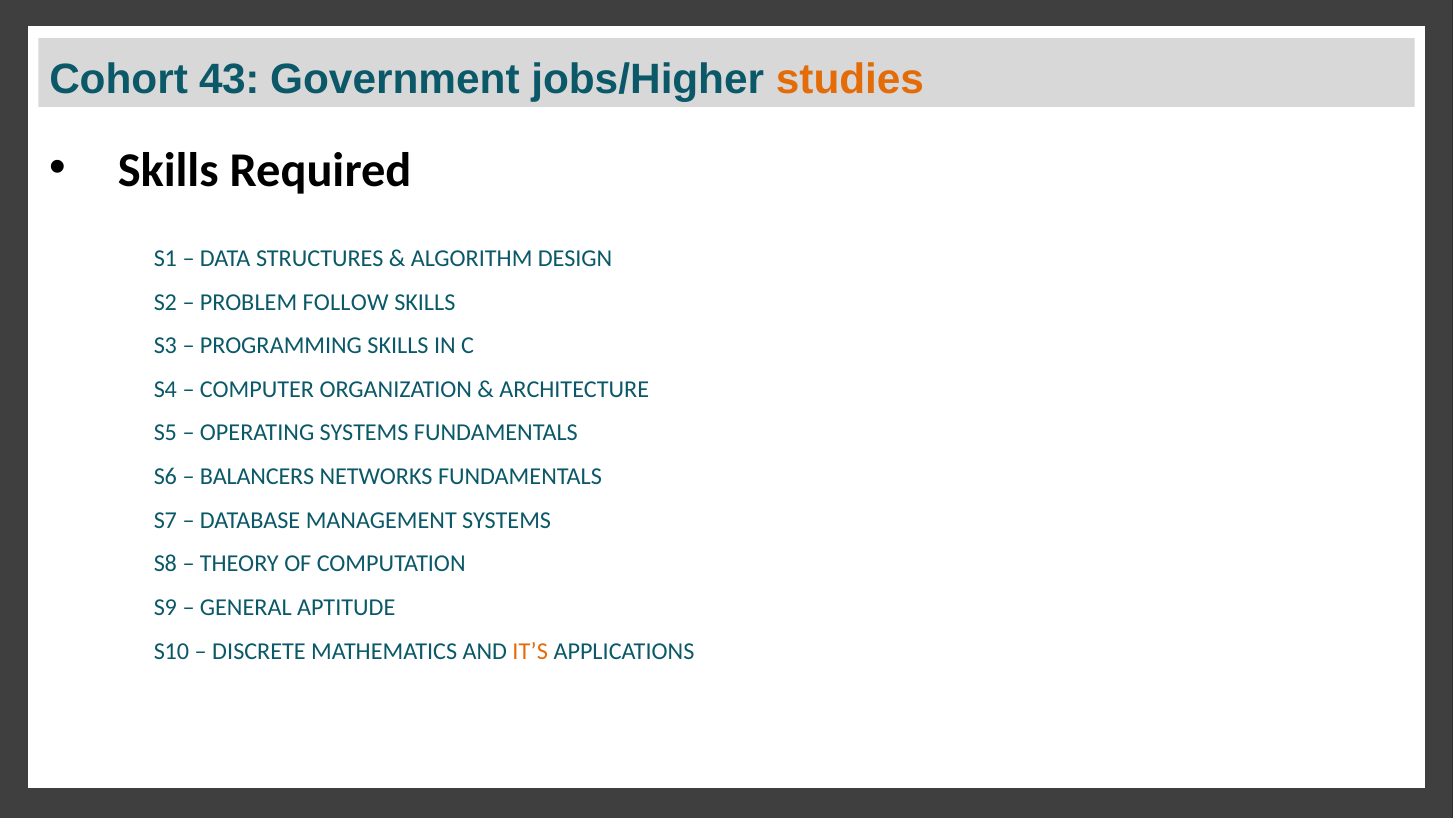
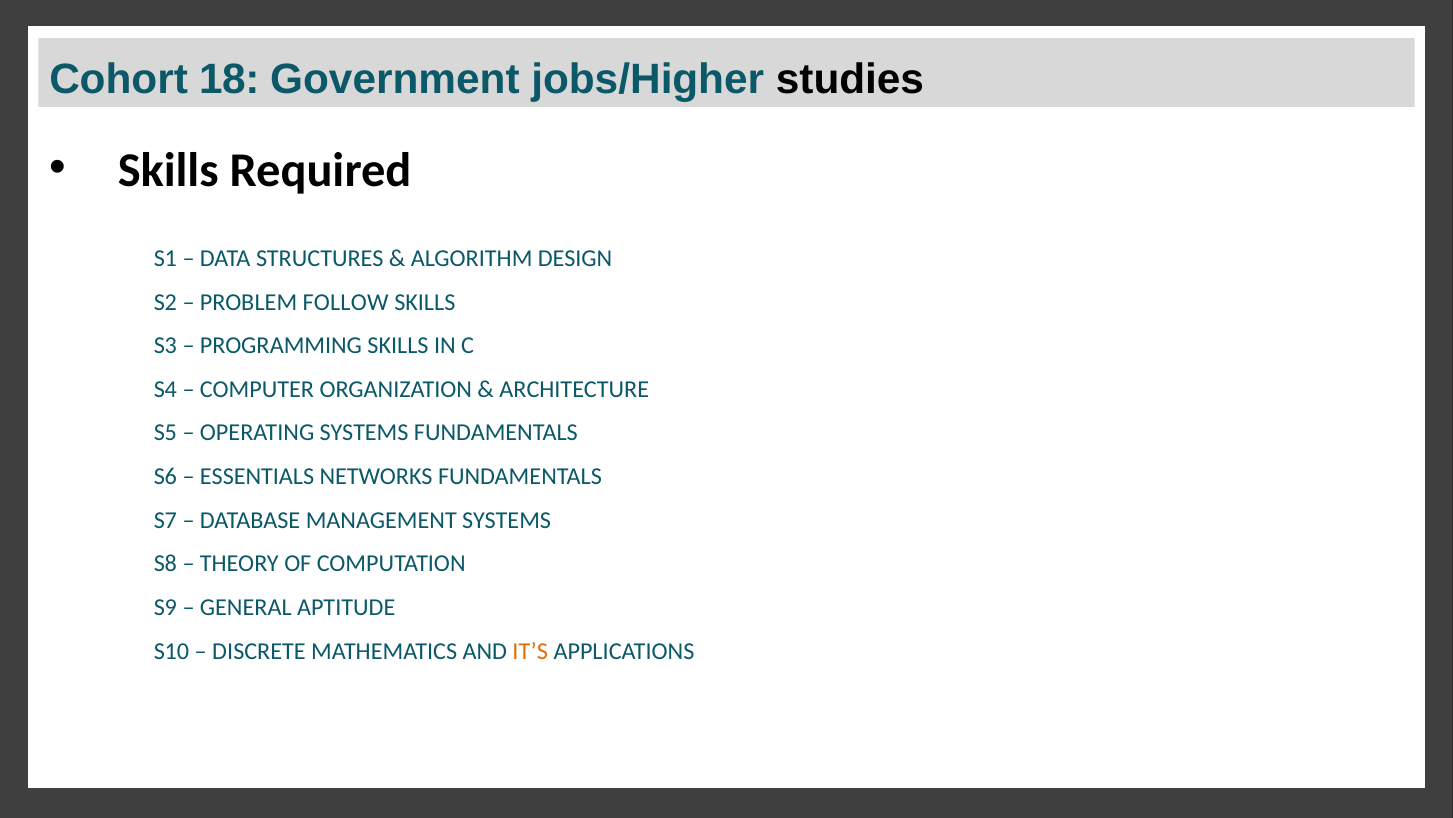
43: 43 -> 18
studies colour: orange -> black
BALANCERS: BALANCERS -> ESSENTIALS
